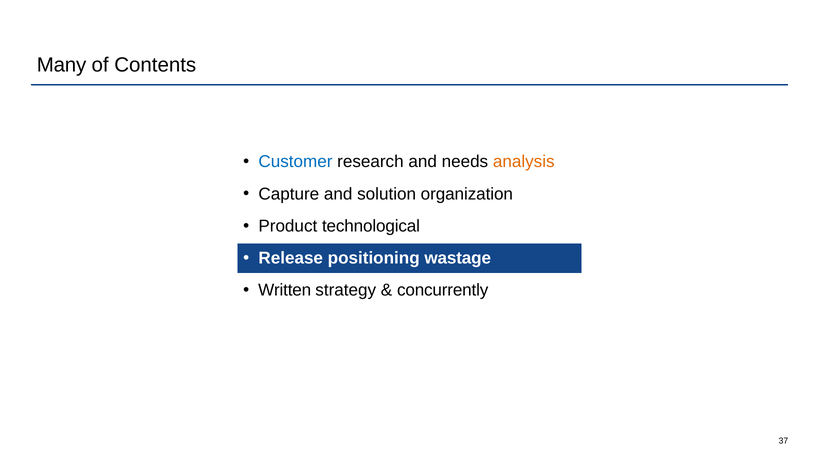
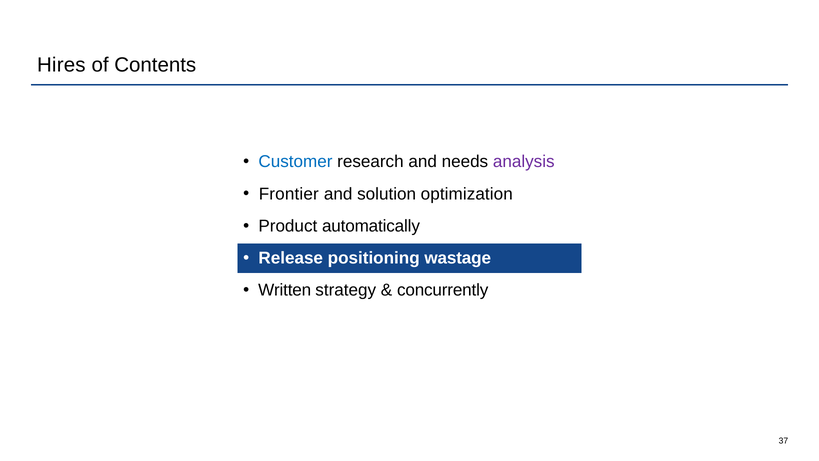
Many: Many -> Hires
analysis colour: orange -> purple
Capture: Capture -> Frontier
organization: organization -> optimization
technological: technological -> automatically
